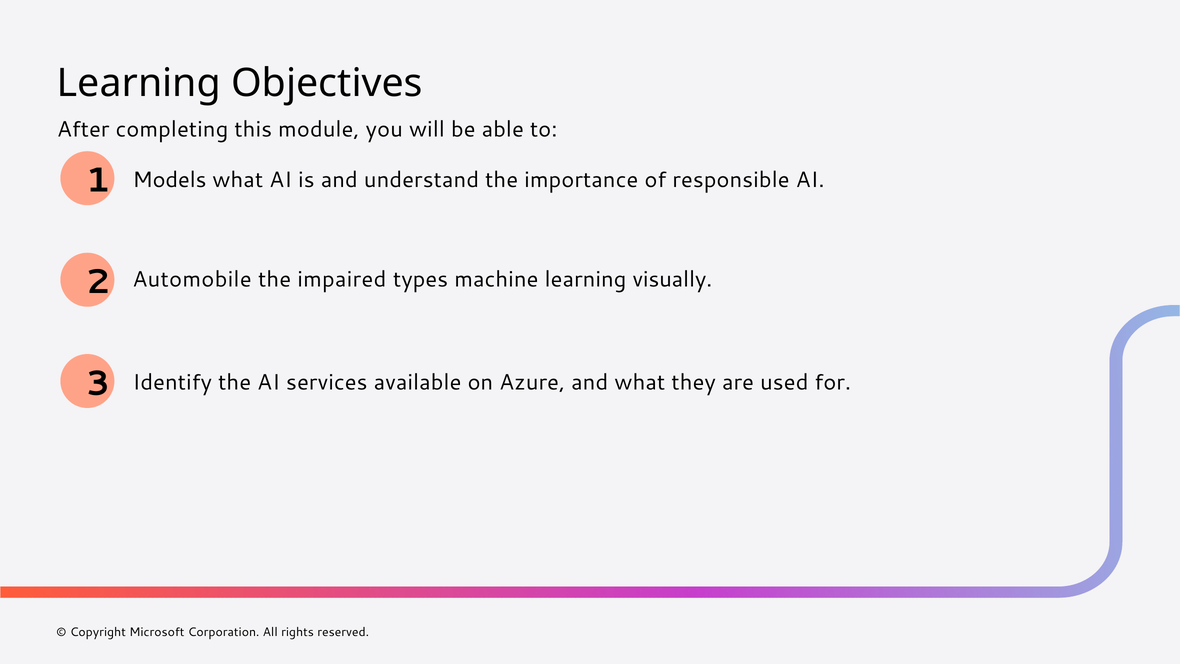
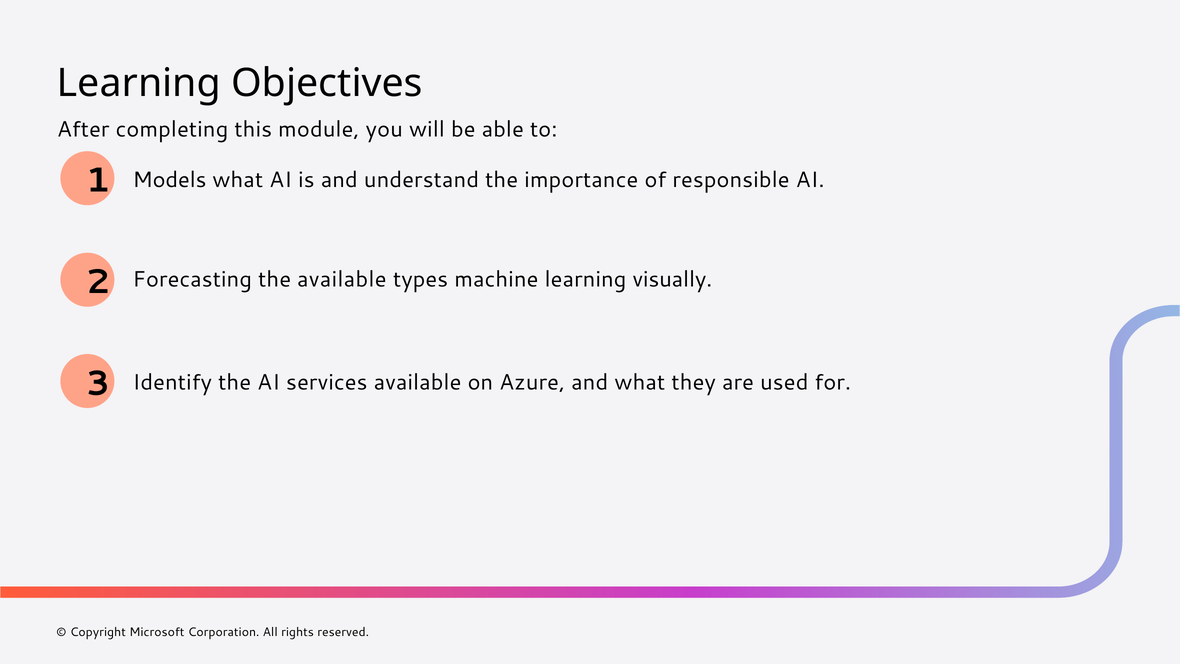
Automobile: Automobile -> Forecasting
the impaired: impaired -> available
